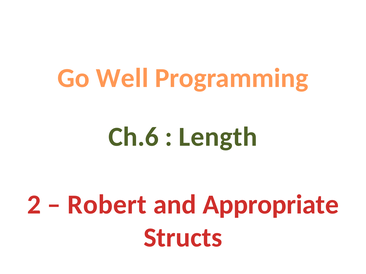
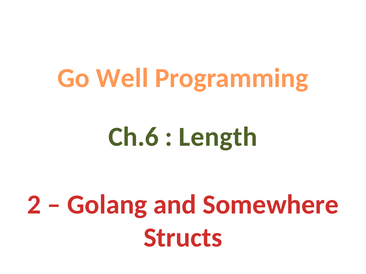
Robert: Robert -> Golang
Appropriate: Appropriate -> Somewhere
